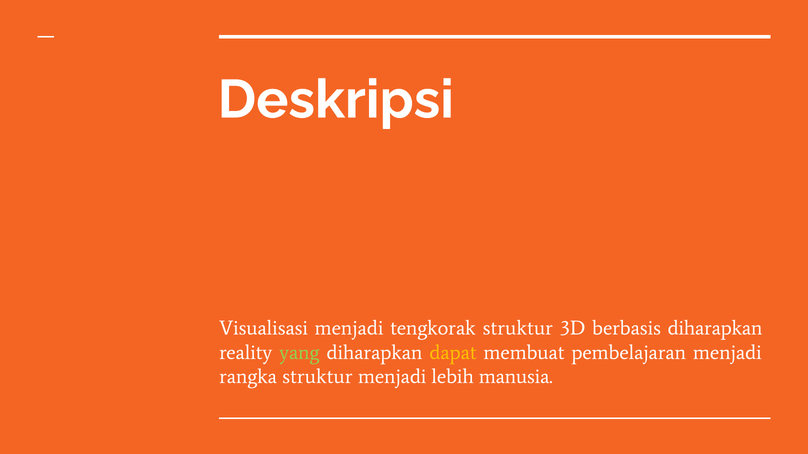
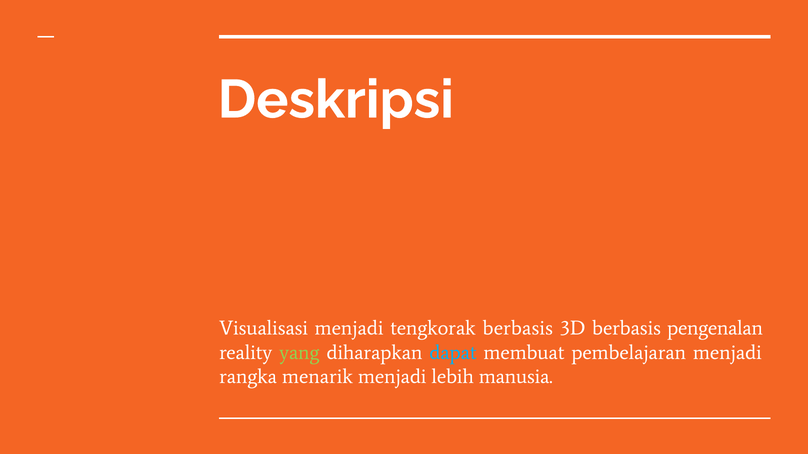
tengkorak struktur: struktur -> berbasis
berbasis diharapkan: diharapkan -> pengenalan
dapat colour: yellow -> light blue
rangka struktur: struktur -> menarik
